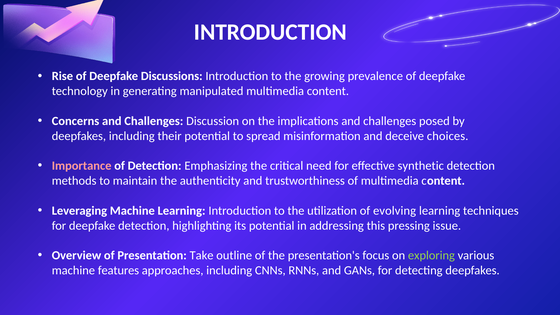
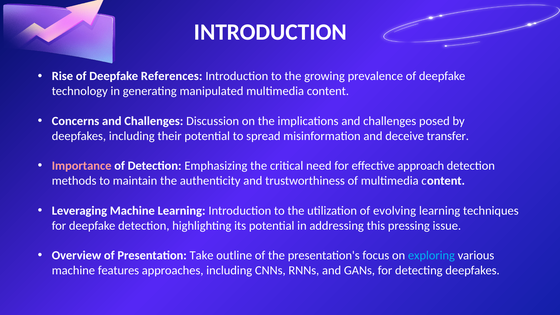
Discussions: Discussions -> References
choices: choices -> transfer
synthetic: synthetic -> approach
exploring colour: light green -> light blue
